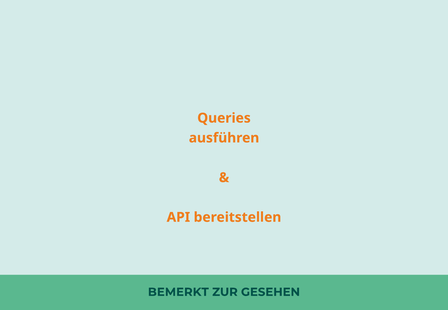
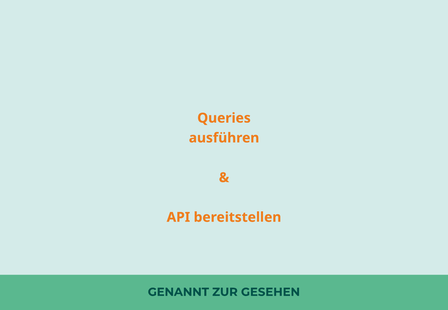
BEMERKT: BEMERKT -> GENANNT
